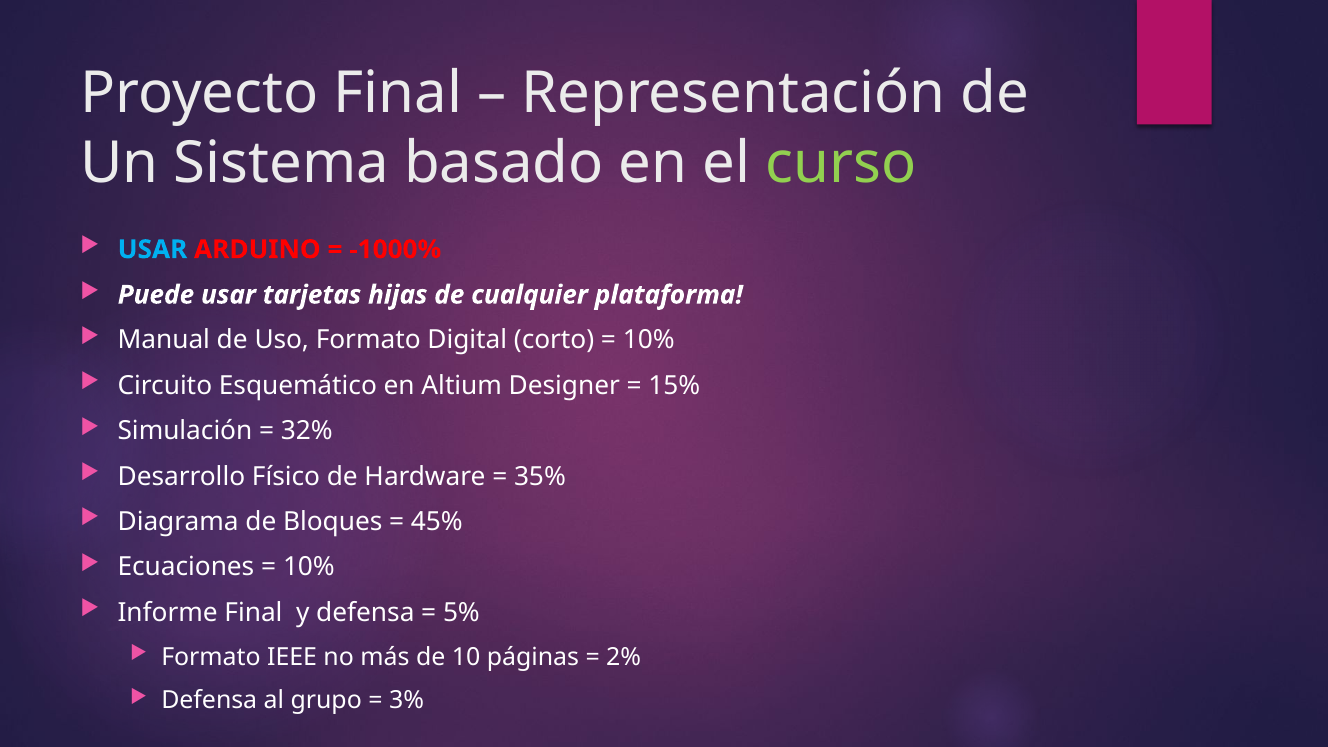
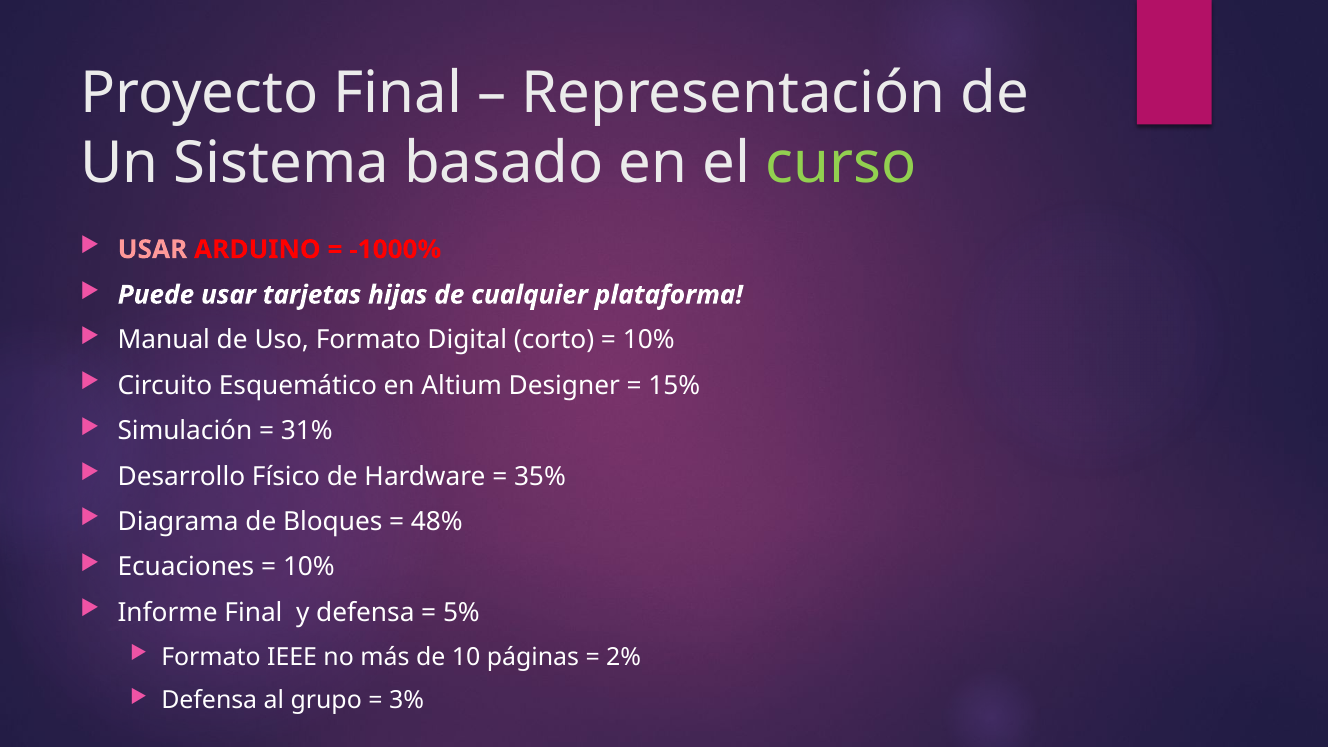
USAR at (153, 250) colour: light blue -> pink
32%: 32% -> 31%
45%: 45% -> 48%
